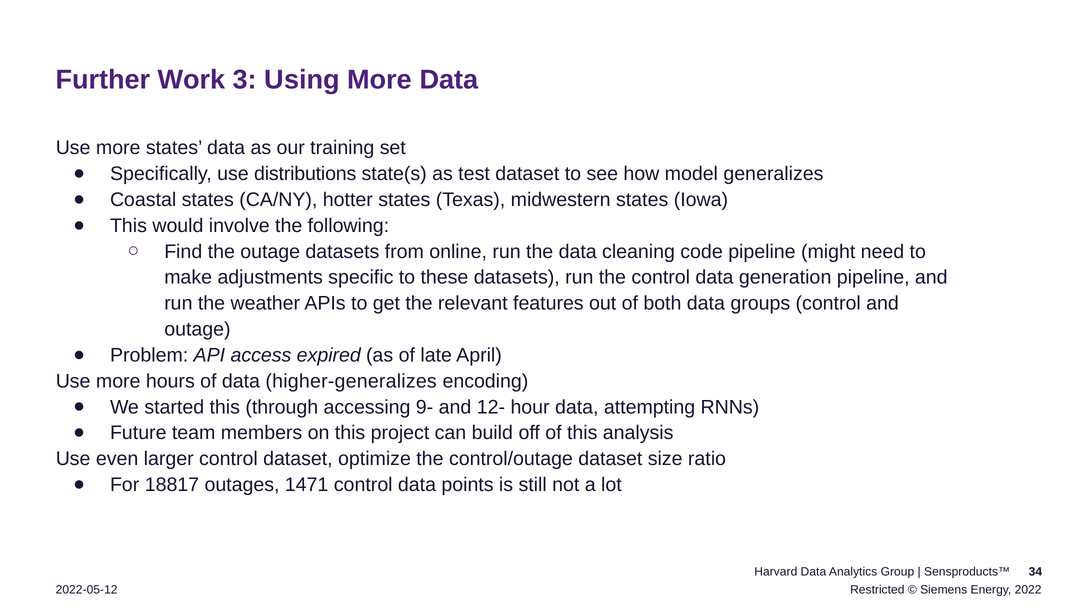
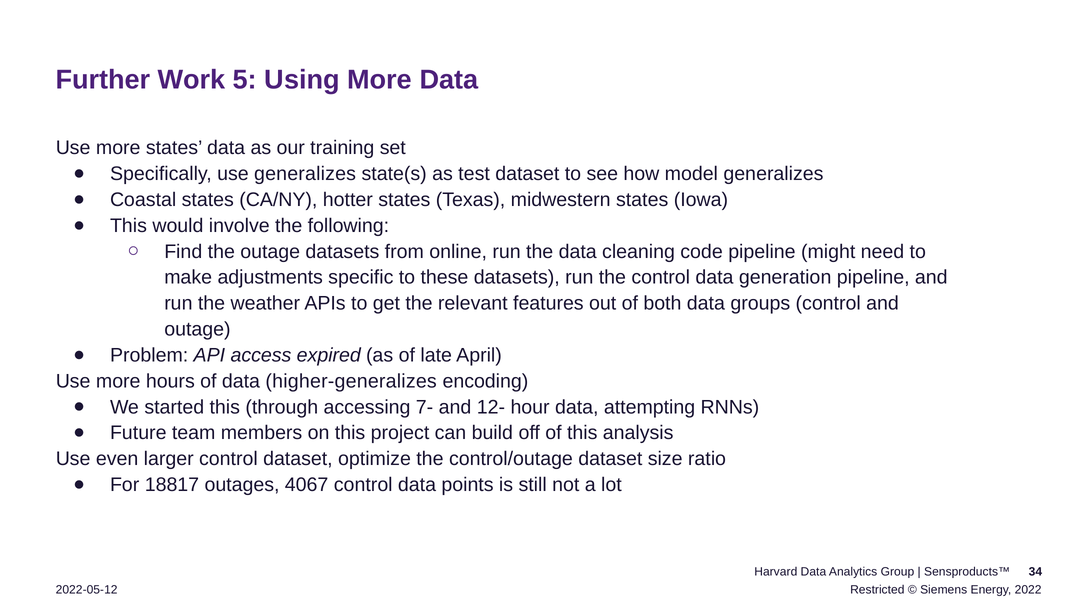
3: 3 -> 5
use distributions: distributions -> generalizes
9-: 9- -> 7-
1471: 1471 -> 4067
